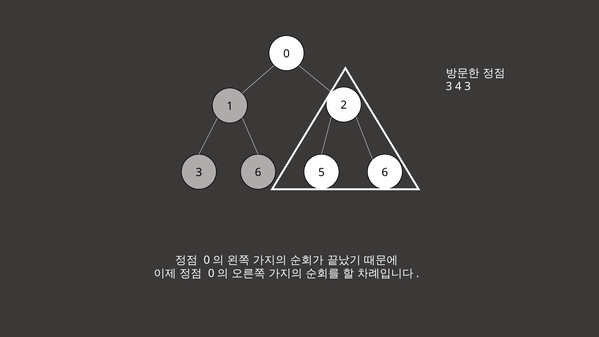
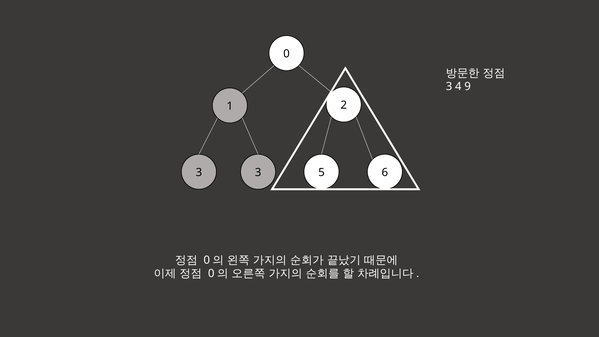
4 3: 3 -> 9
3 6: 6 -> 3
